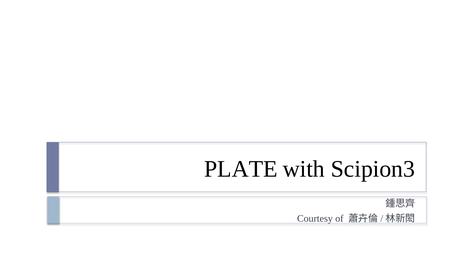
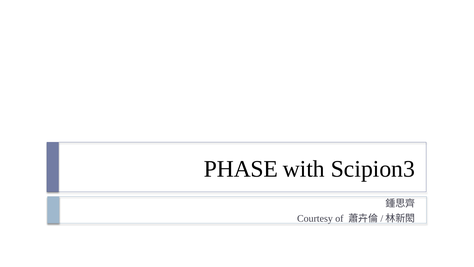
PLATE: PLATE -> PHASE
